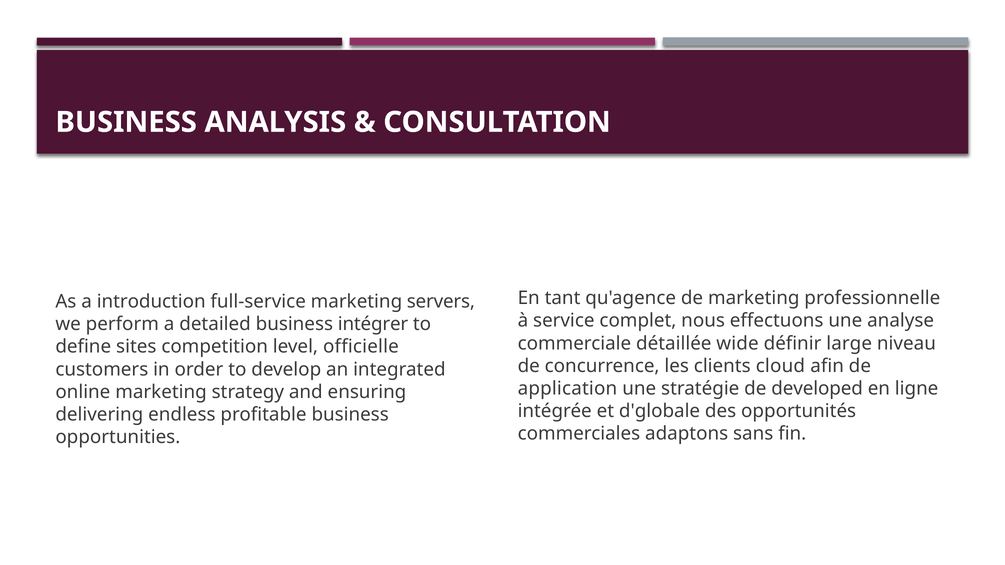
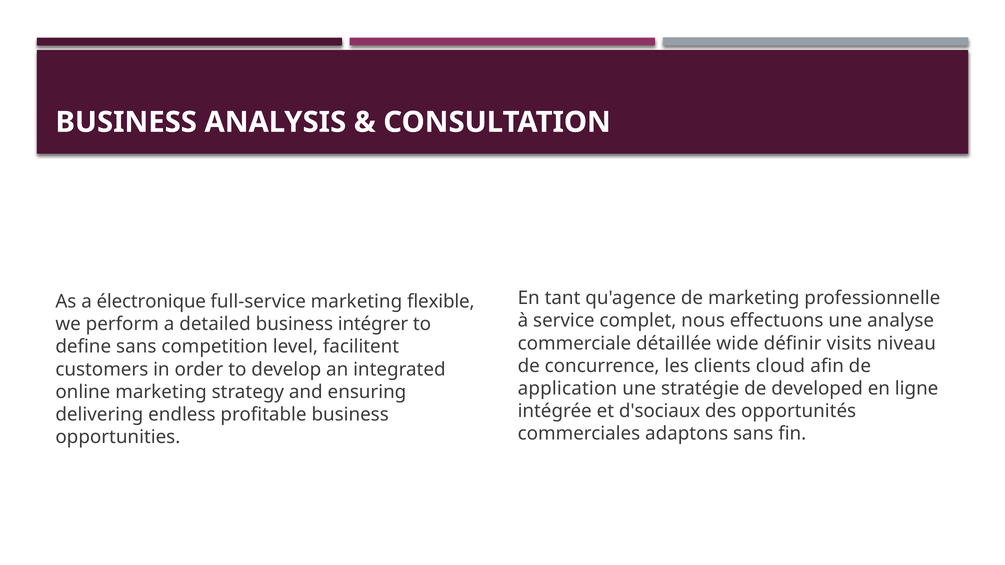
introduction: introduction -> électronique
servers: servers -> flexible
large: large -> visits
define sites: sites -> sans
officielle: officielle -> facilitent
d'globale: d'globale -> d'sociaux
